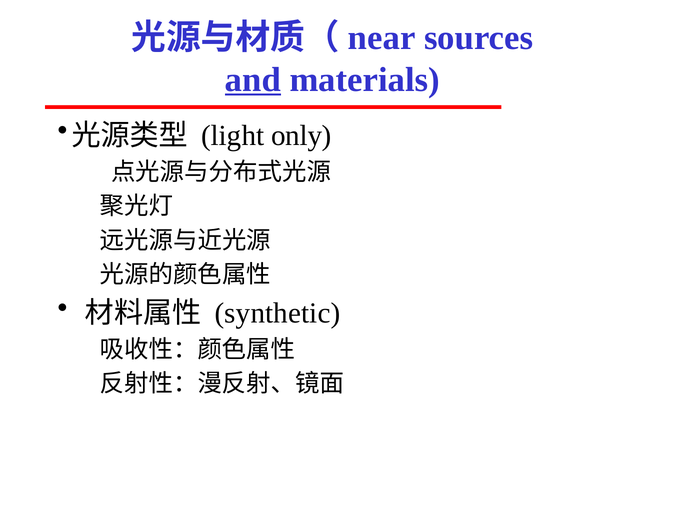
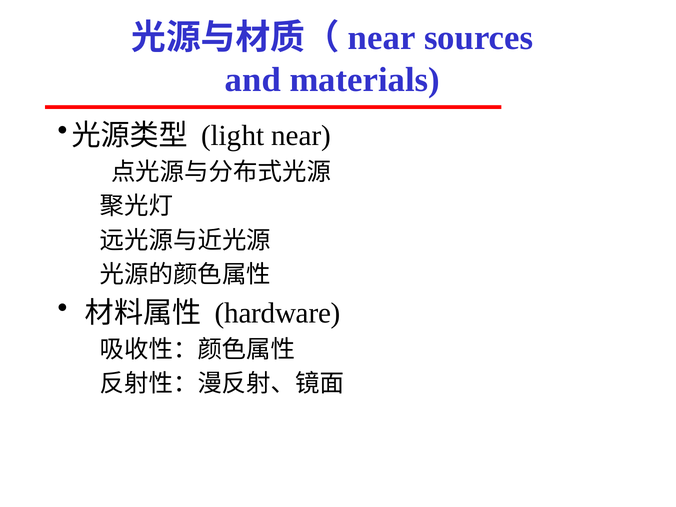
and underline: present -> none
light only: only -> near
synthetic: synthetic -> hardware
